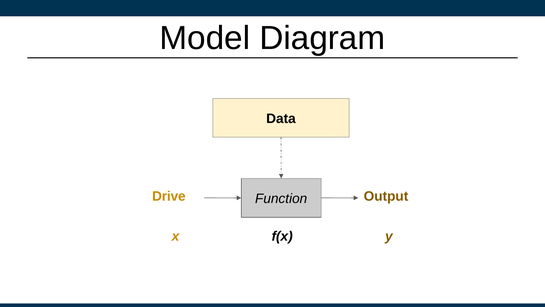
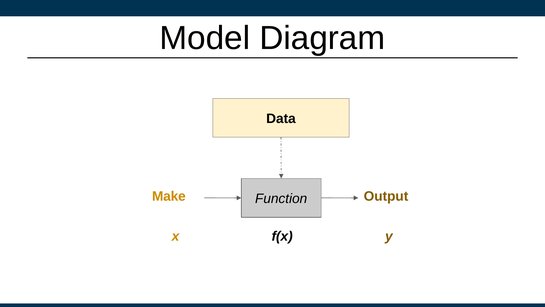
Drive: Drive -> Make
